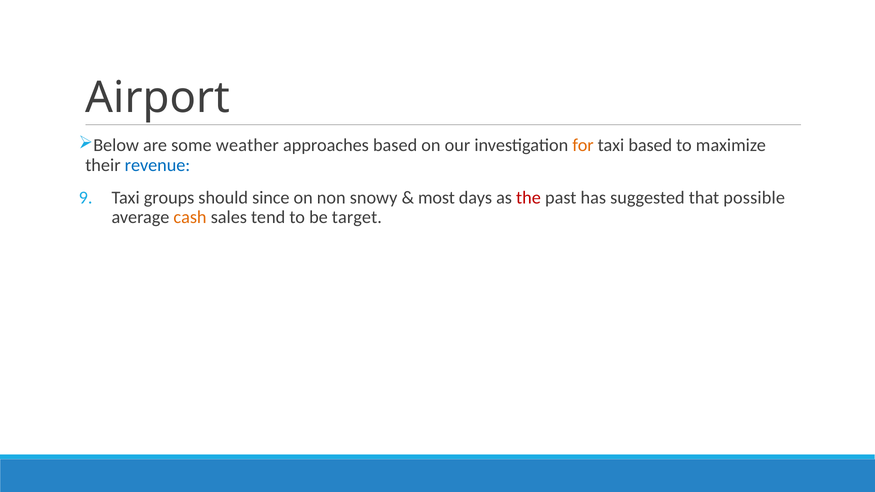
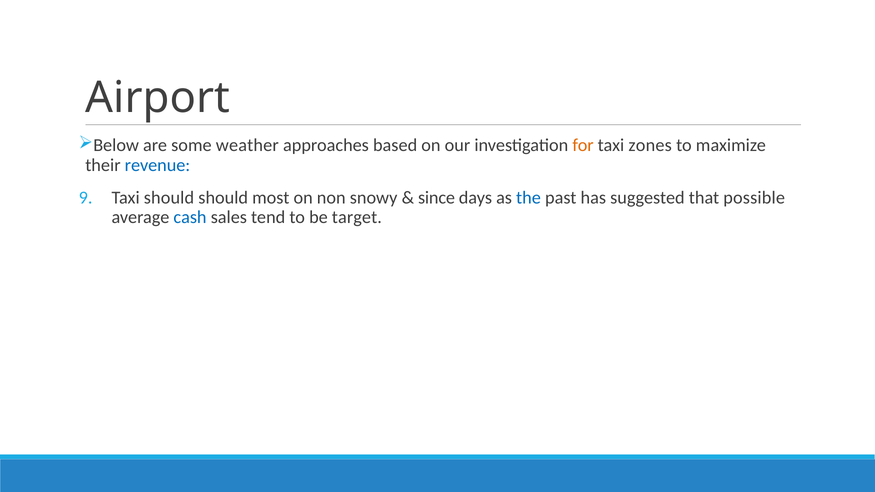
taxi based: based -> zones
Taxi groups: groups -> should
since: since -> most
most: most -> since
the colour: red -> blue
cash colour: orange -> blue
